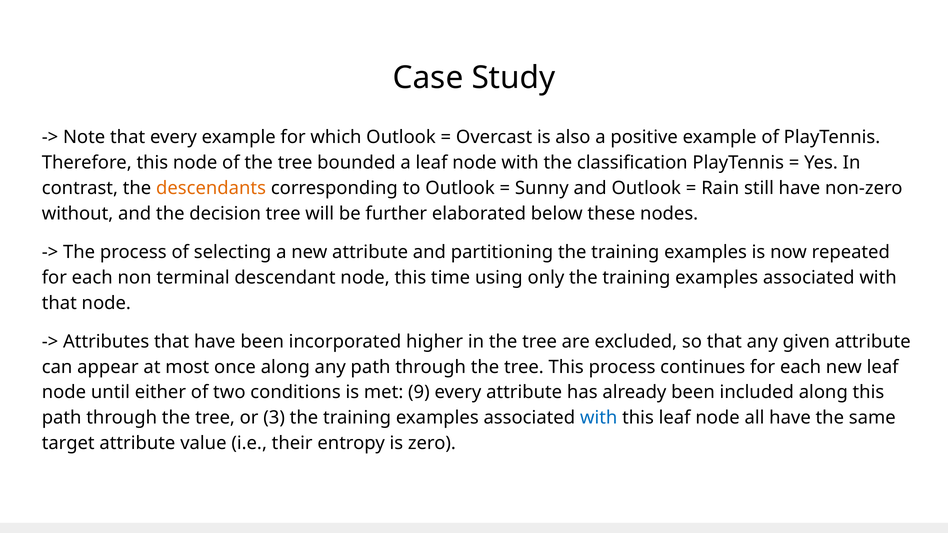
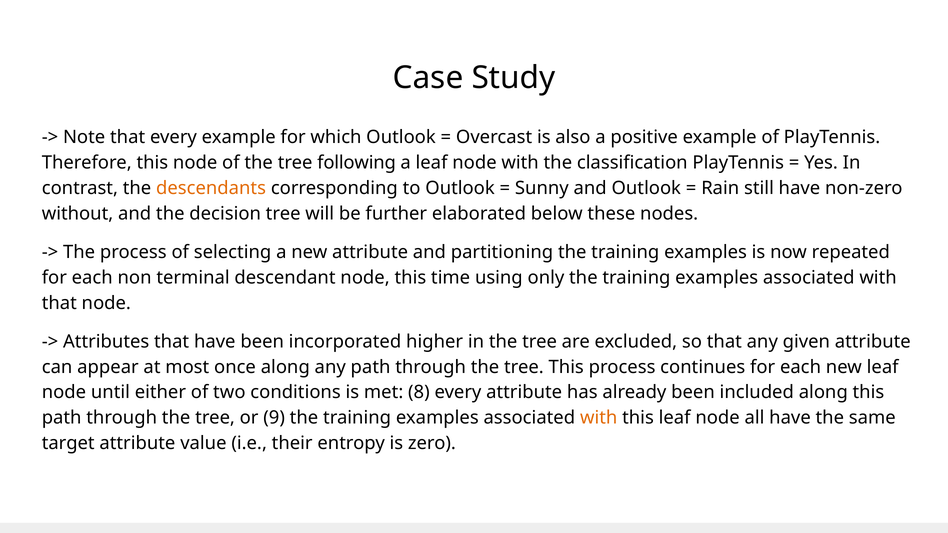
bounded: bounded -> following
9: 9 -> 8
3: 3 -> 9
with at (599, 418) colour: blue -> orange
